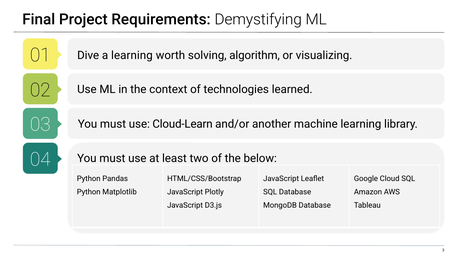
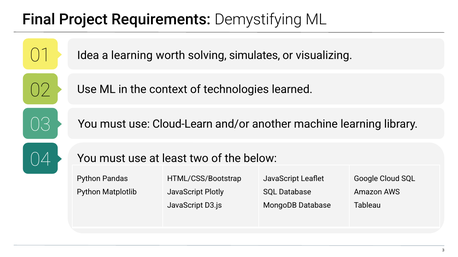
Dive: Dive -> Idea
algorithm: algorithm -> simulates
